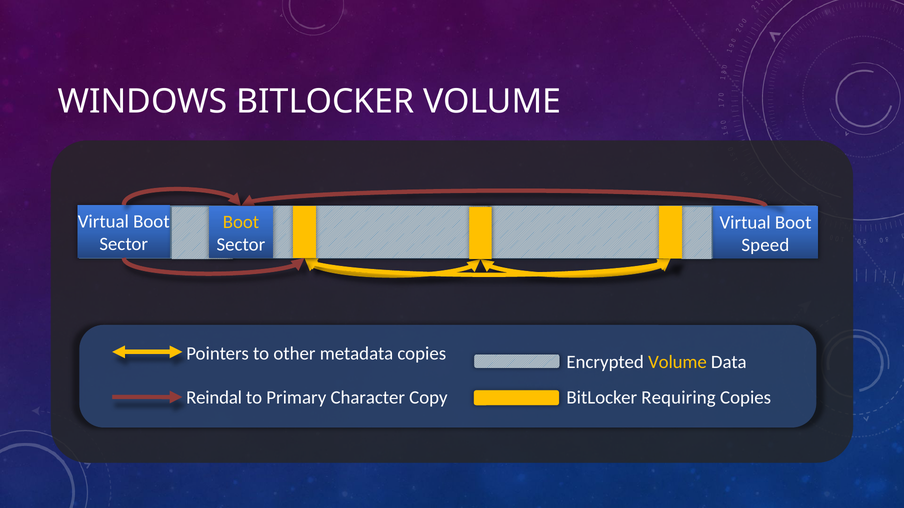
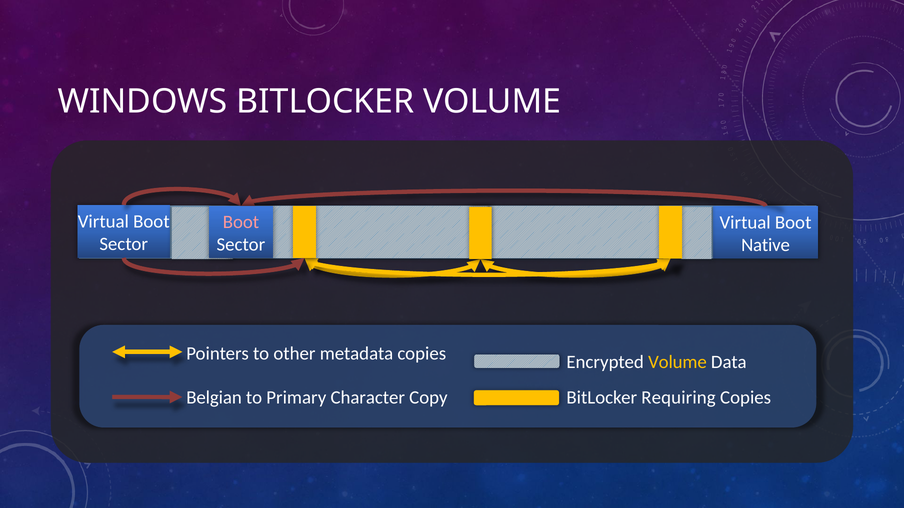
Boot at (241, 222) colour: yellow -> pink
Speed: Speed -> Native
Reindal: Reindal -> Belgian
